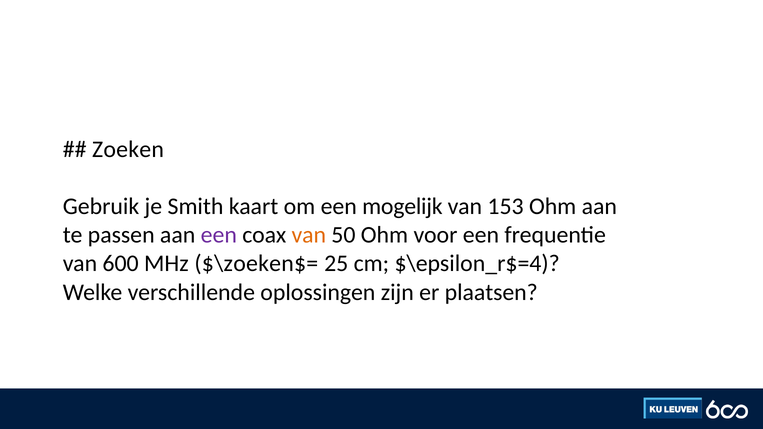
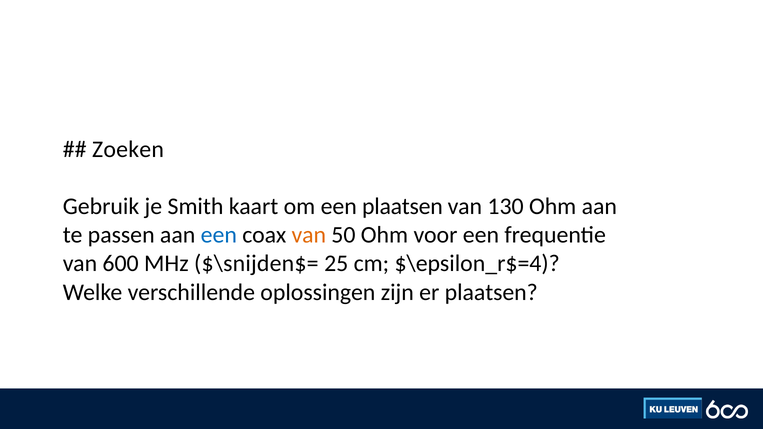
een mogelijk: mogelijk -> plaatsen
153: 153 -> 130
een at (219, 235) colour: purple -> blue
$\zoeken$=: $\zoeken$= -> $\snijden$=
